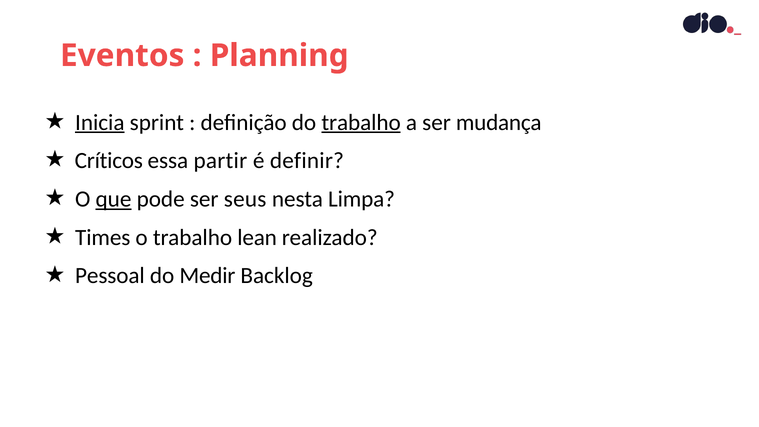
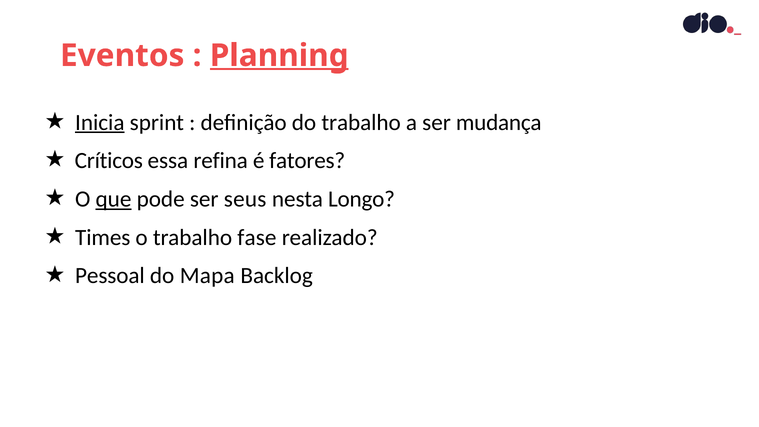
Planning underline: none -> present
trabalho at (361, 122) underline: present -> none
partir: partir -> refina
definir: definir -> fatores
Limpa: Limpa -> Longo
lean: lean -> fase
Medir: Medir -> Mapa
